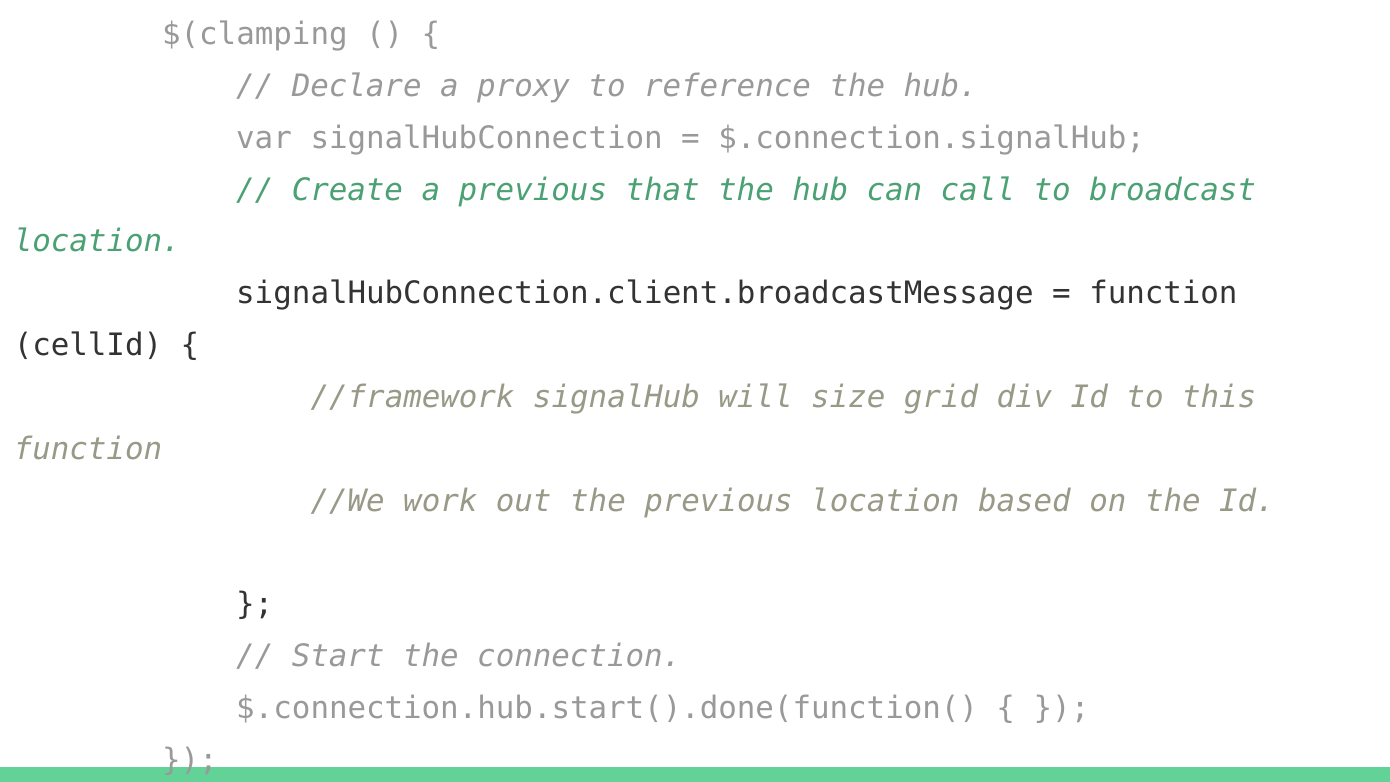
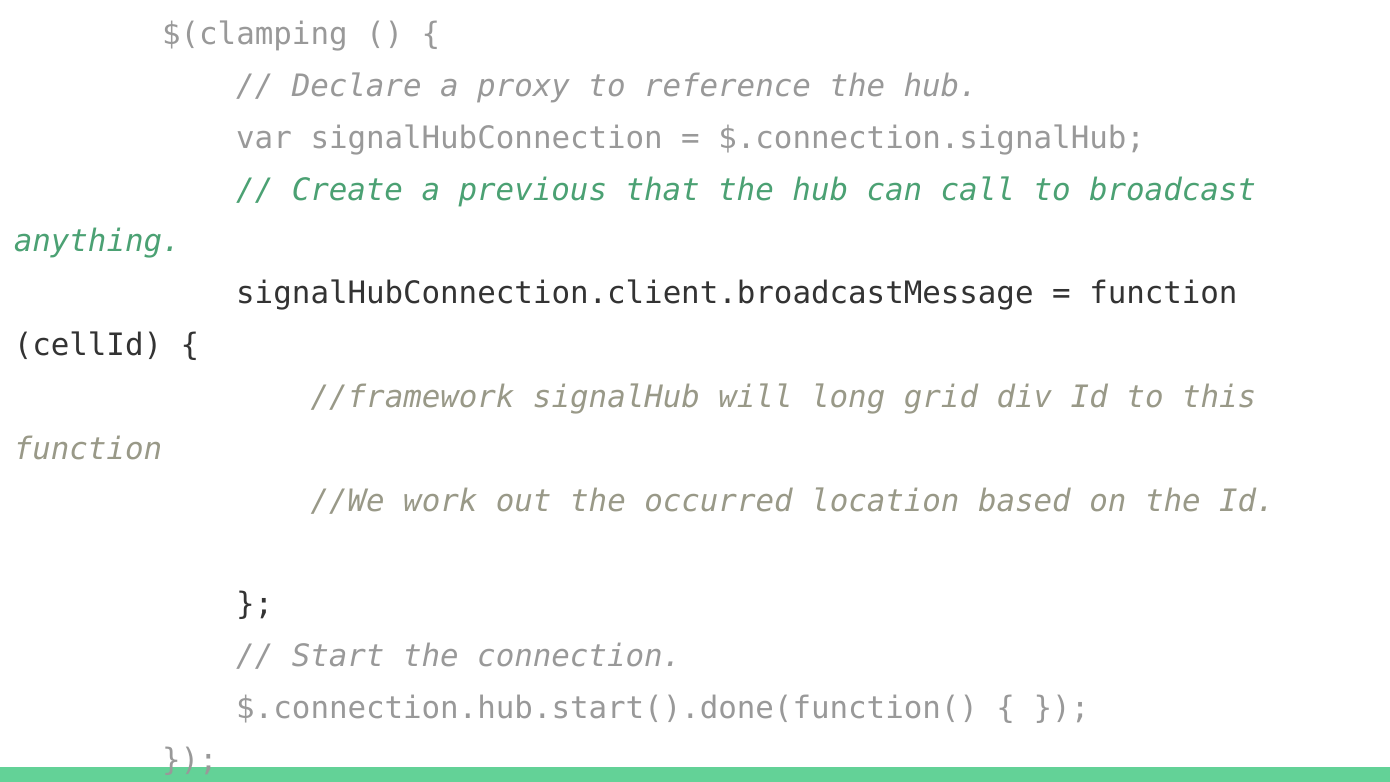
location at (97, 242): location -> anything
size: size -> long
the previous: previous -> occurred
